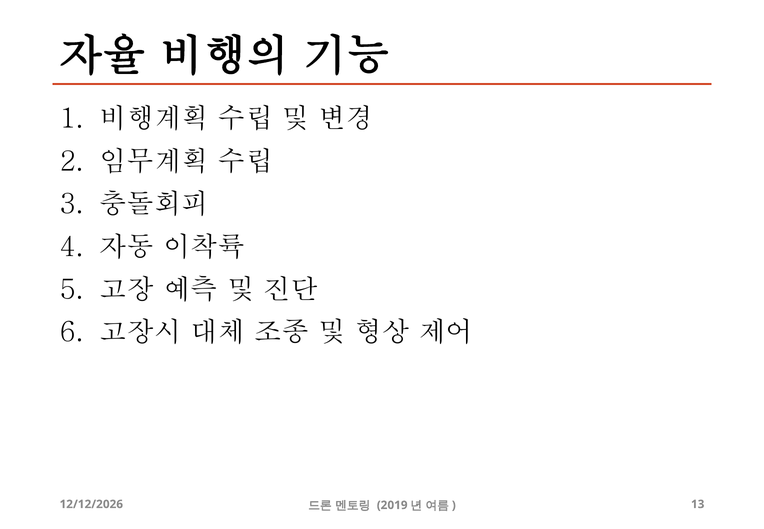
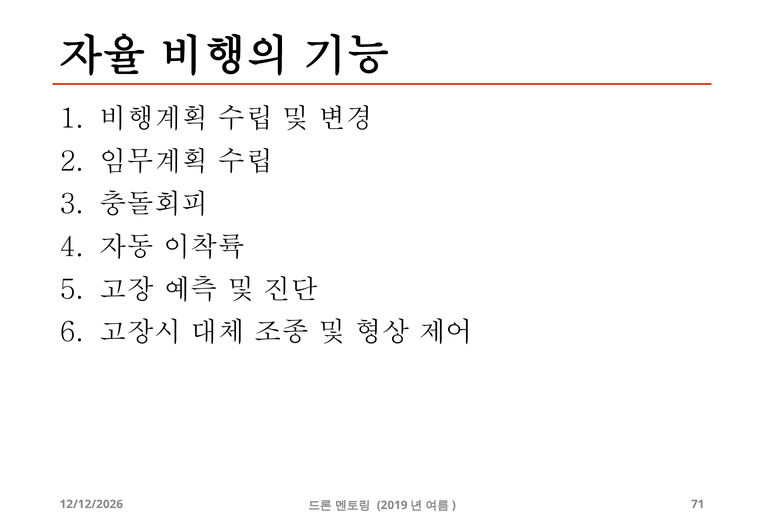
13: 13 -> 71
